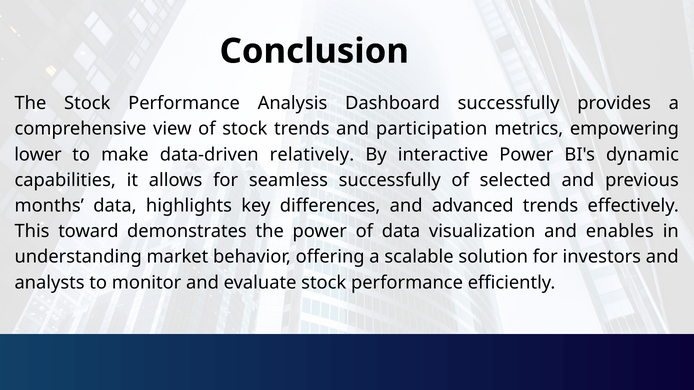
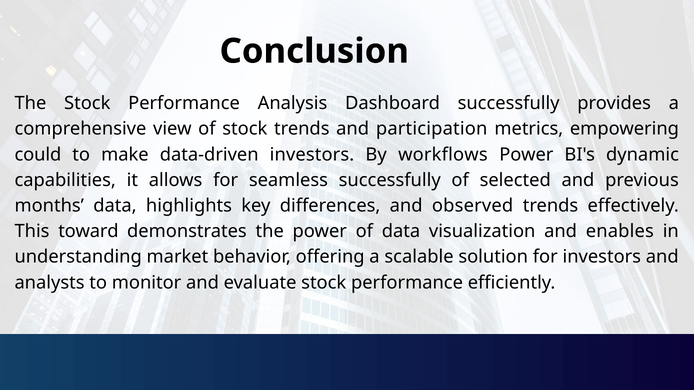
lower: lower -> could
data-driven relatively: relatively -> investors
interactive: interactive -> workflows
advanced: advanced -> observed
